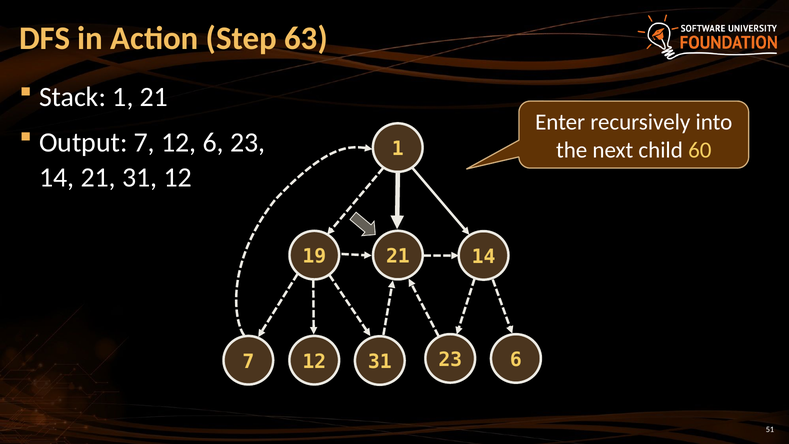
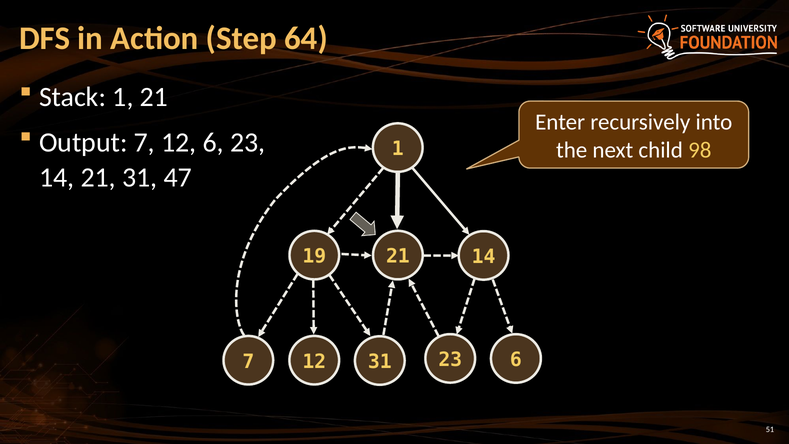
63: 63 -> 64
60: 60 -> 98
31 12: 12 -> 47
